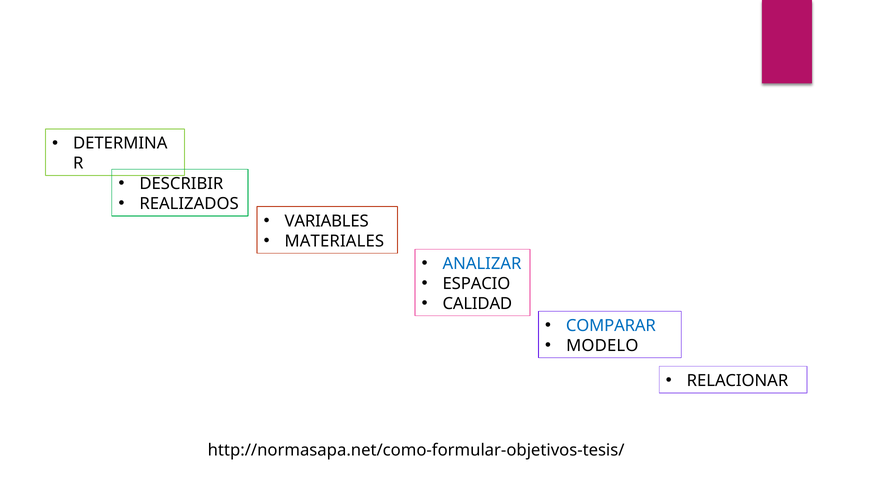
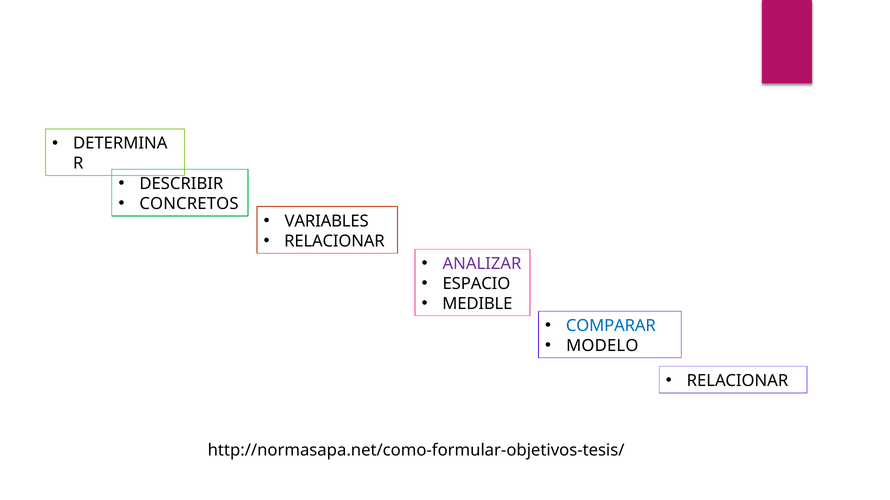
REALIZADOS: REALIZADOS -> CONCRETOS
MATERIALES at (334, 241): MATERIALES -> RELACIONAR
ANALIZAR colour: blue -> purple
CALIDAD: CALIDAD -> MEDIBLE
